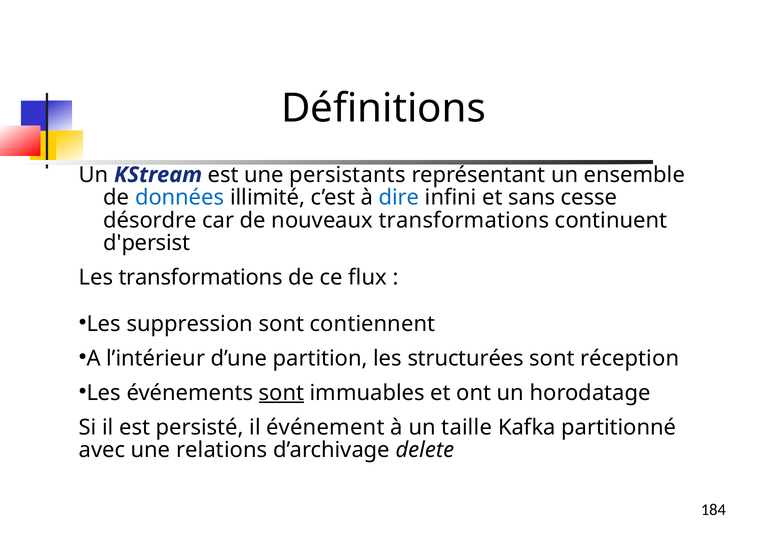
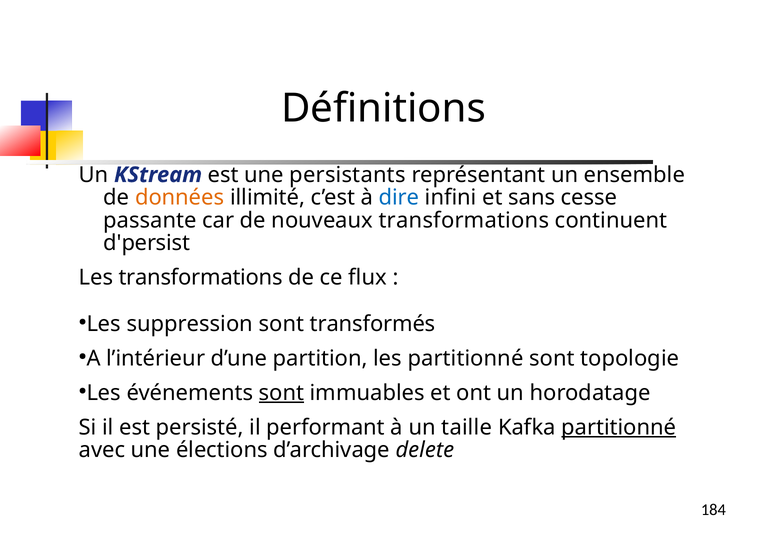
données colour: blue -> orange
désordre: désordre -> passante
contiennent: contiennent -> transformés
les structurées: structurées -> partitionné
réception: réception -> topologie
événement: événement -> performant
partitionné at (619, 427) underline: none -> present
relations: relations -> élections
